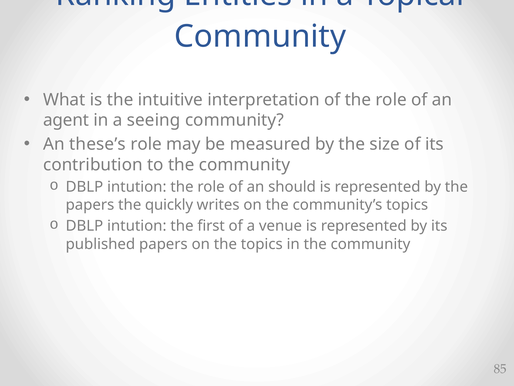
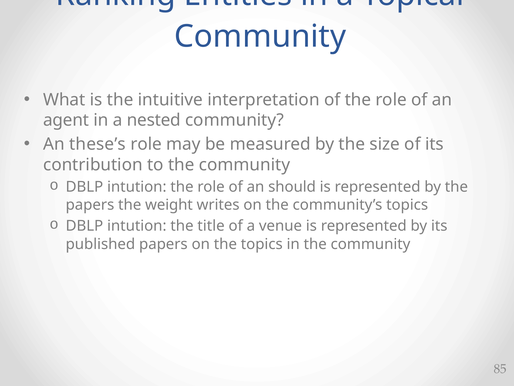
seeing: seeing -> nested
quickly: quickly -> weight
first: first -> title
